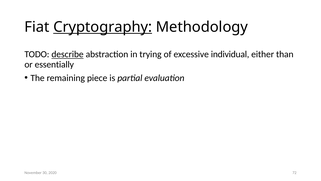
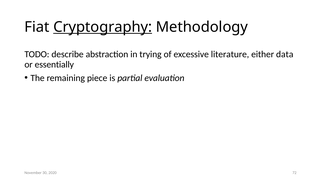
describe underline: present -> none
individual: individual -> literature
than: than -> data
